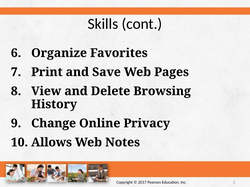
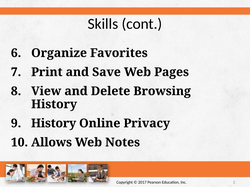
Change at (54, 124): Change -> History
